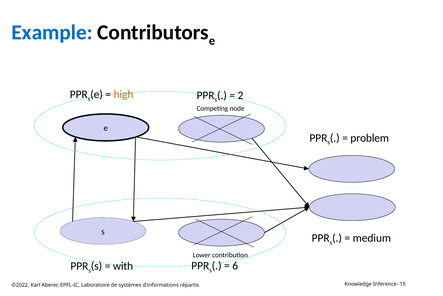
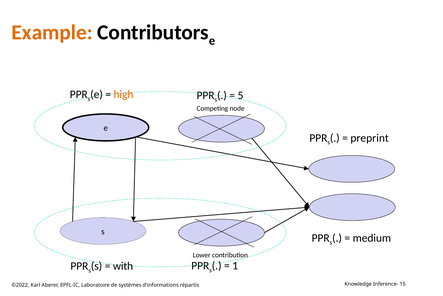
Example colour: blue -> orange
2: 2 -> 5
problem: problem -> preprint
6: 6 -> 1
